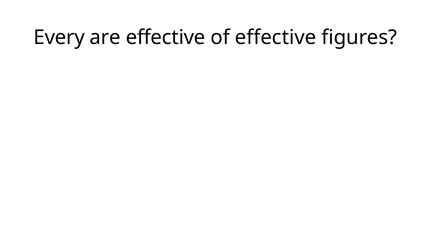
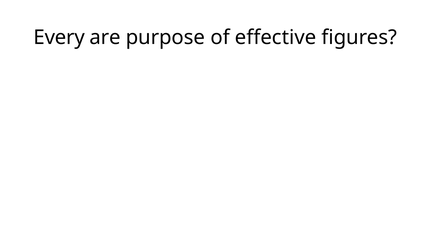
are effective: effective -> purpose
